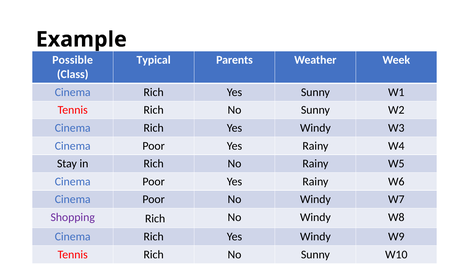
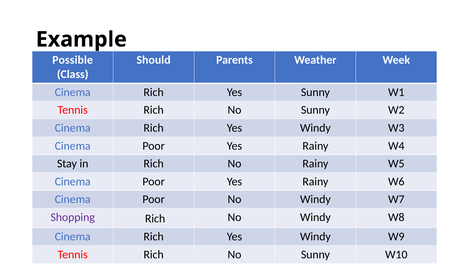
Typical: Typical -> Should
